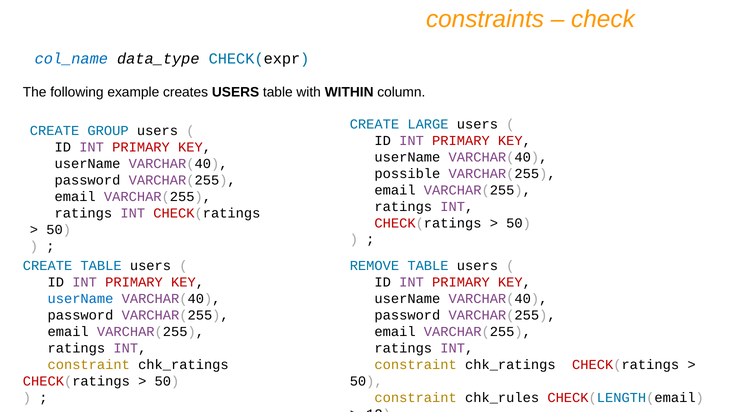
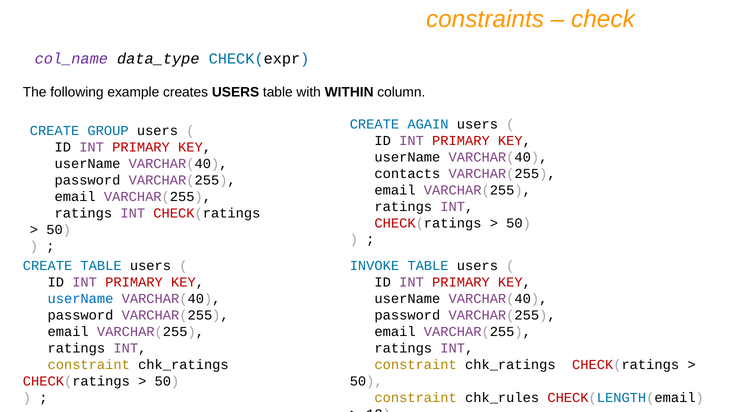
col_name colour: blue -> purple
LARGE: LARGE -> AGAIN
possible: possible -> contacts
REMOVE: REMOVE -> INVOKE
